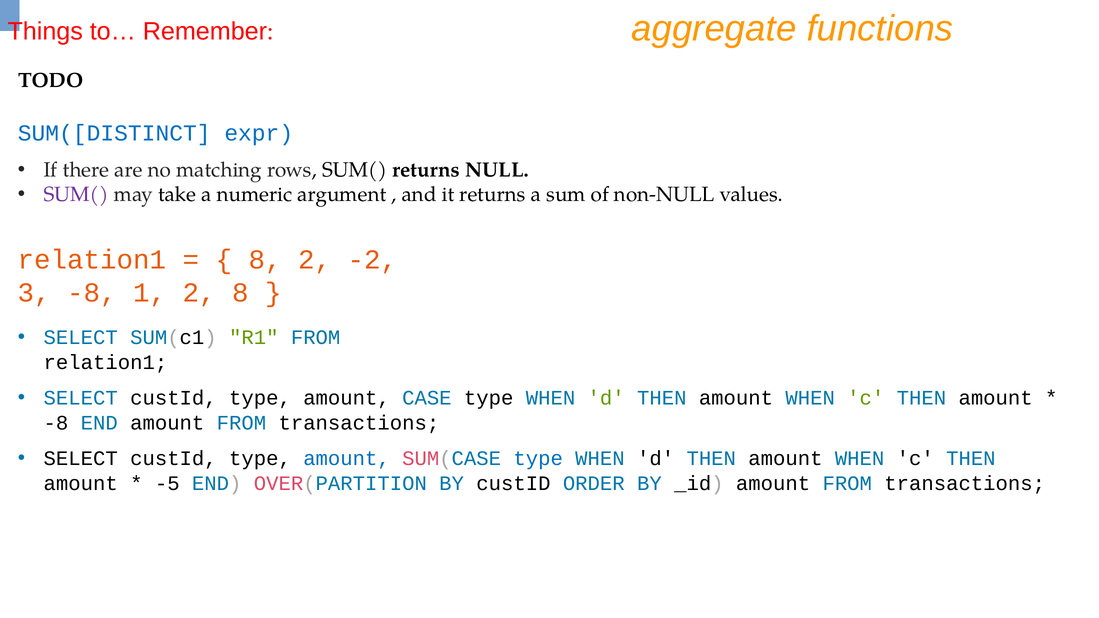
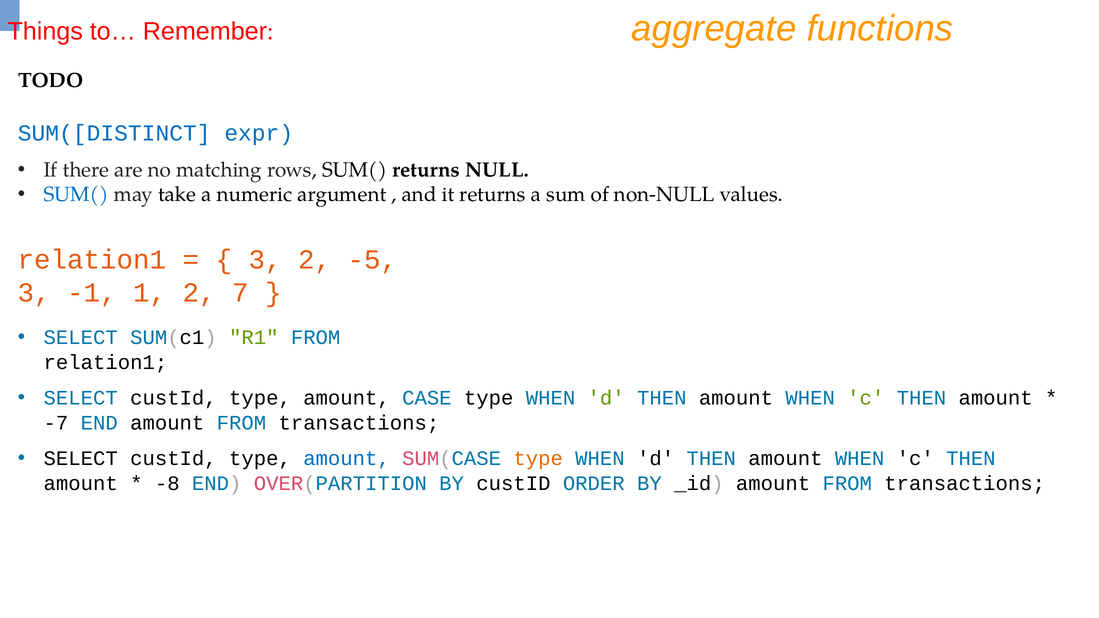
SUM( at (76, 195) colour: purple -> blue
8 at (265, 260): 8 -> 3
-2: -2 -> -5
3 -8: -8 -> -1
2 8: 8 -> 7
-8 at (56, 423): -8 -> -7
type at (538, 459) colour: blue -> orange
-5: -5 -> -8
